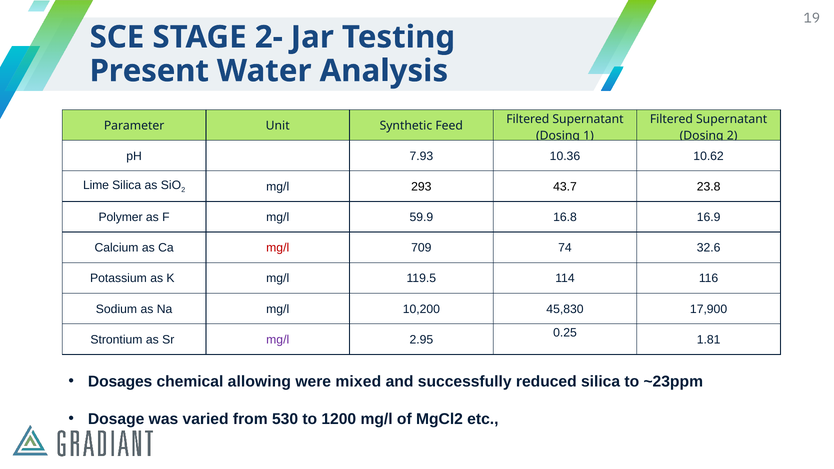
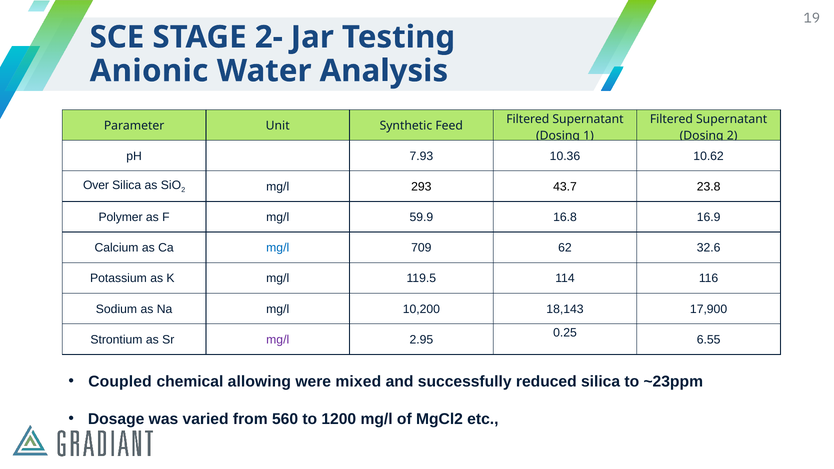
Present: Present -> Anionic
Lime: Lime -> Over
mg/l at (278, 248) colour: red -> blue
74: 74 -> 62
45,830: 45,830 -> 18,143
1.81: 1.81 -> 6.55
Dosages: Dosages -> Coupled
530: 530 -> 560
